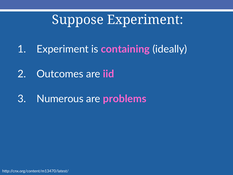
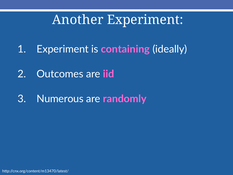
Suppose: Suppose -> Another
problems: problems -> randomly
